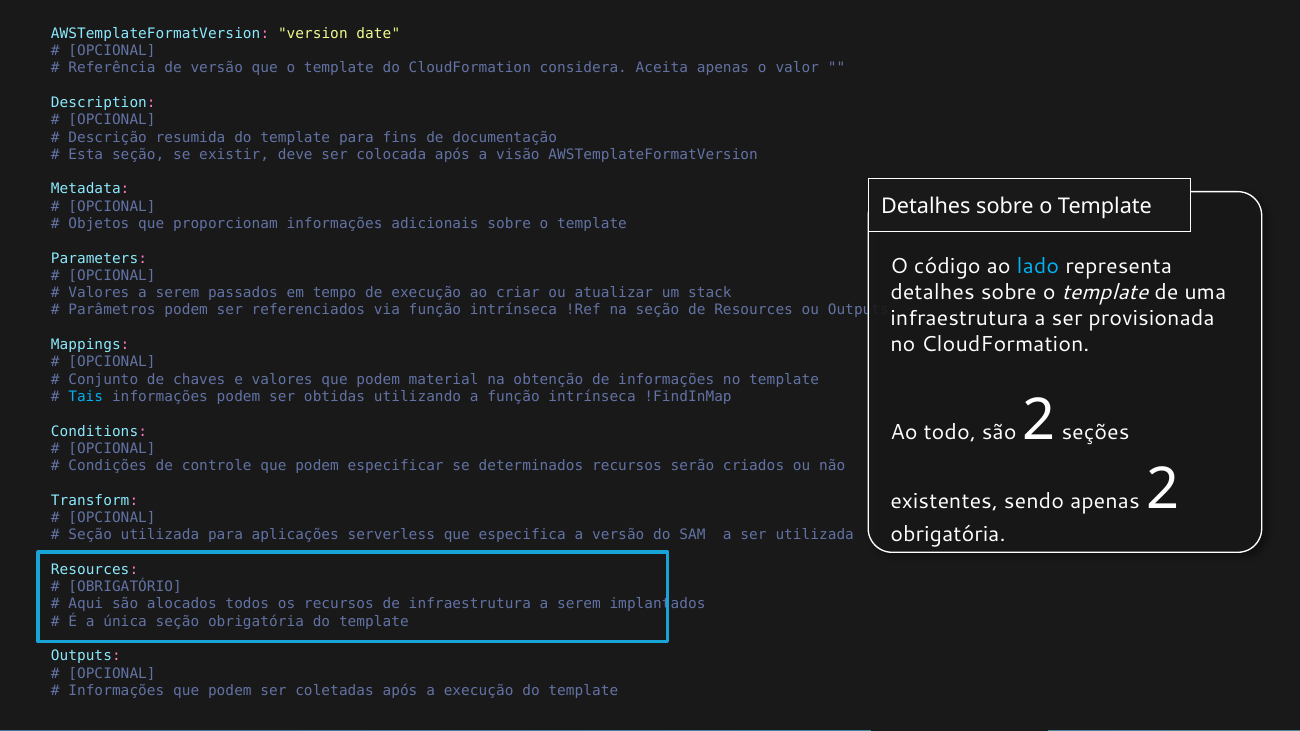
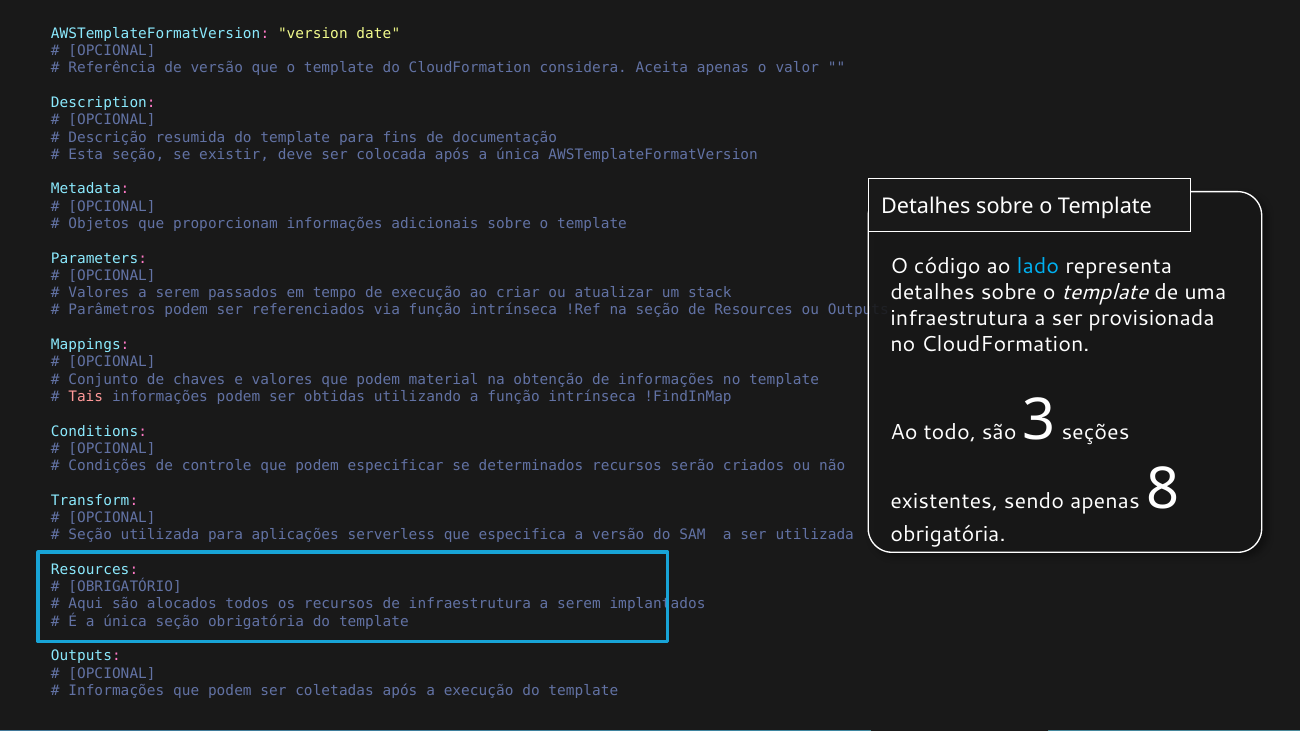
após a visão: visão -> única
Tais colour: light blue -> pink
são 2: 2 -> 3
apenas 2: 2 -> 8
